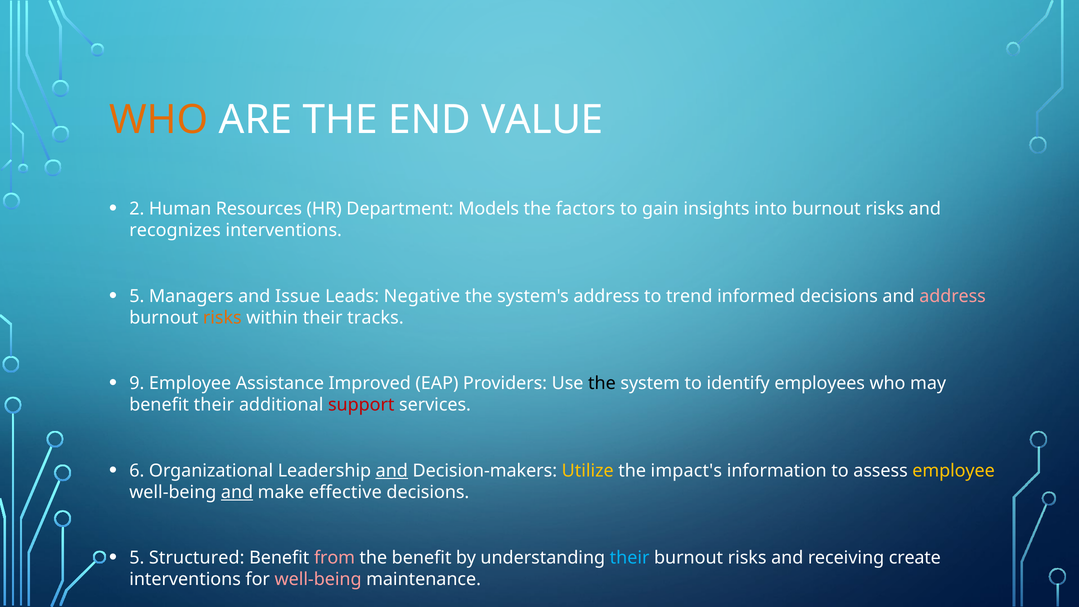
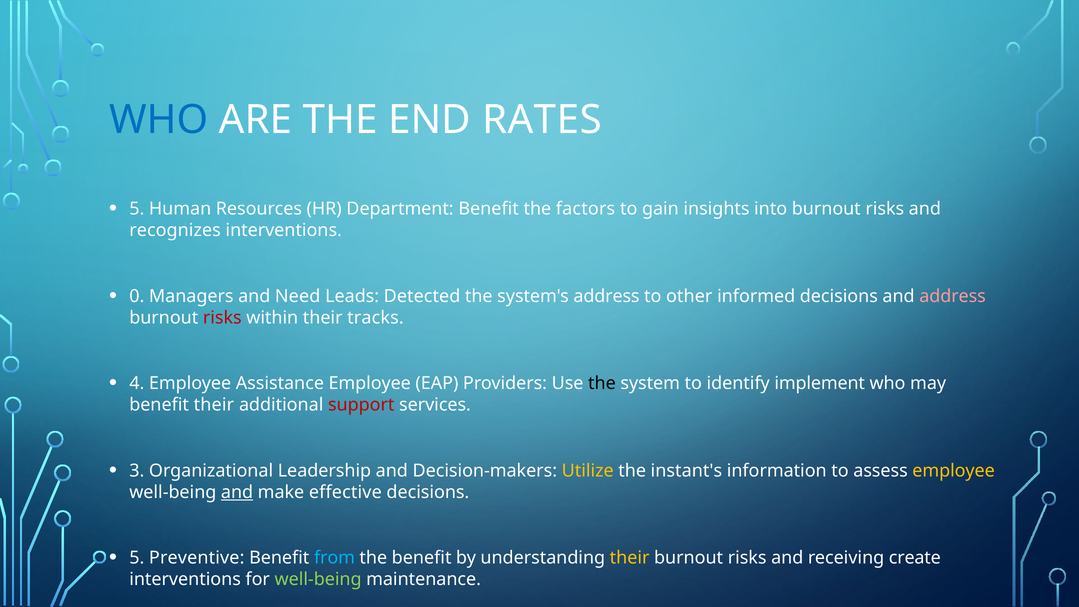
WHO at (159, 120) colour: orange -> blue
VALUE: VALUE -> RATES
2 at (137, 209): 2 -> 5
Department Models: Models -> Benefit
5 at (137, 296): 5 -> 0
Issue: Issue -> Need
Negative: Negative -> Detected
trend: trend -> other
risks at (222, 318) colour: orange -> red
9: 9 -> 4
Assistance Improved: Improved -> Employee
employees: employees -> implement
6: 6 -> 3
and at (392, 471) underline: present -> none
impact's: impact's -> instant's
Structured: Structured -> Preventive
from colour: pink -> light blue
their at (630, 558) colour: light blue -> yellow
well-being at (318, 579) colour: pink -> light green
